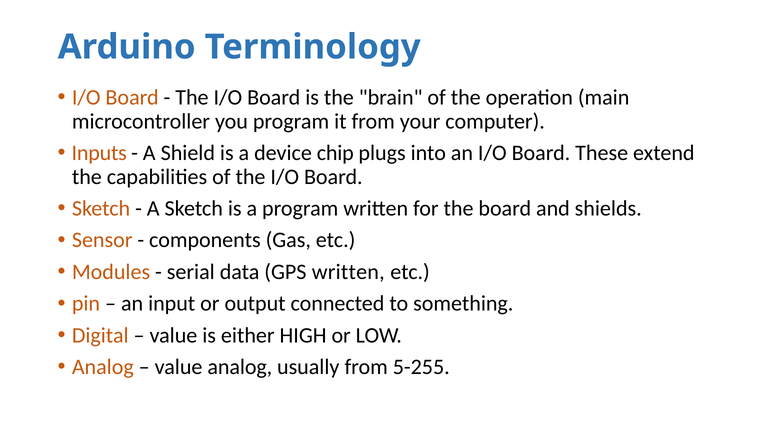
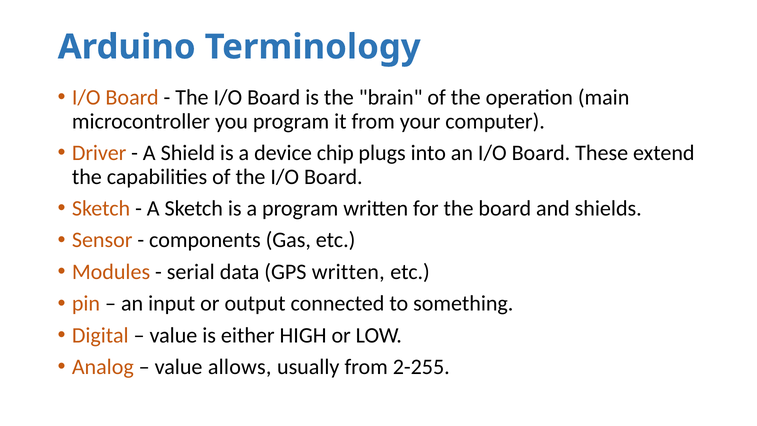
Inputs: Inputs -> Driver
value analog: analog -> allows
5-255: 5-255 -> 2-255
